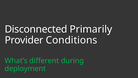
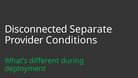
Primarily: Primarily -> Separate
